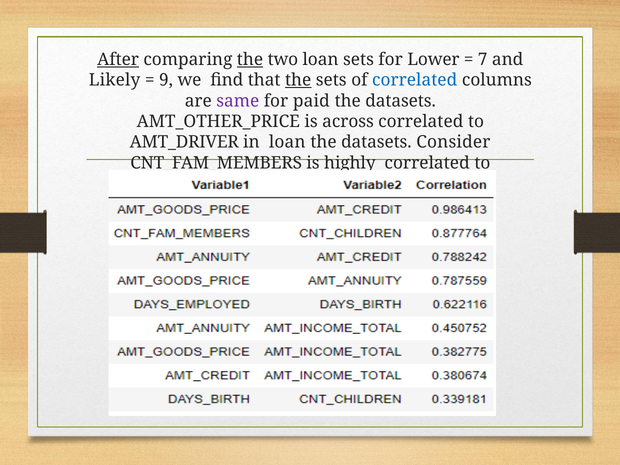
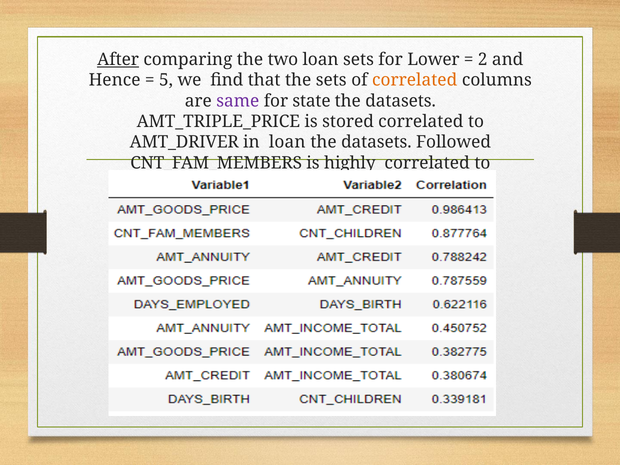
the at (250, 60) underline: present -> none
7: 7 -> 2
Likely: Likely -> Hence
9: 9 -> 5
the at (298, 80) underline: present -> none
correlated at (415, 80) colour: blue -> orange
paid: paid -> state
AMT_OTHER_PRICE: AMT_OTHER_PRICE -> AMT_TRIPLE_PRICE
across: across -> stored
Consider: Consider -> Followed
